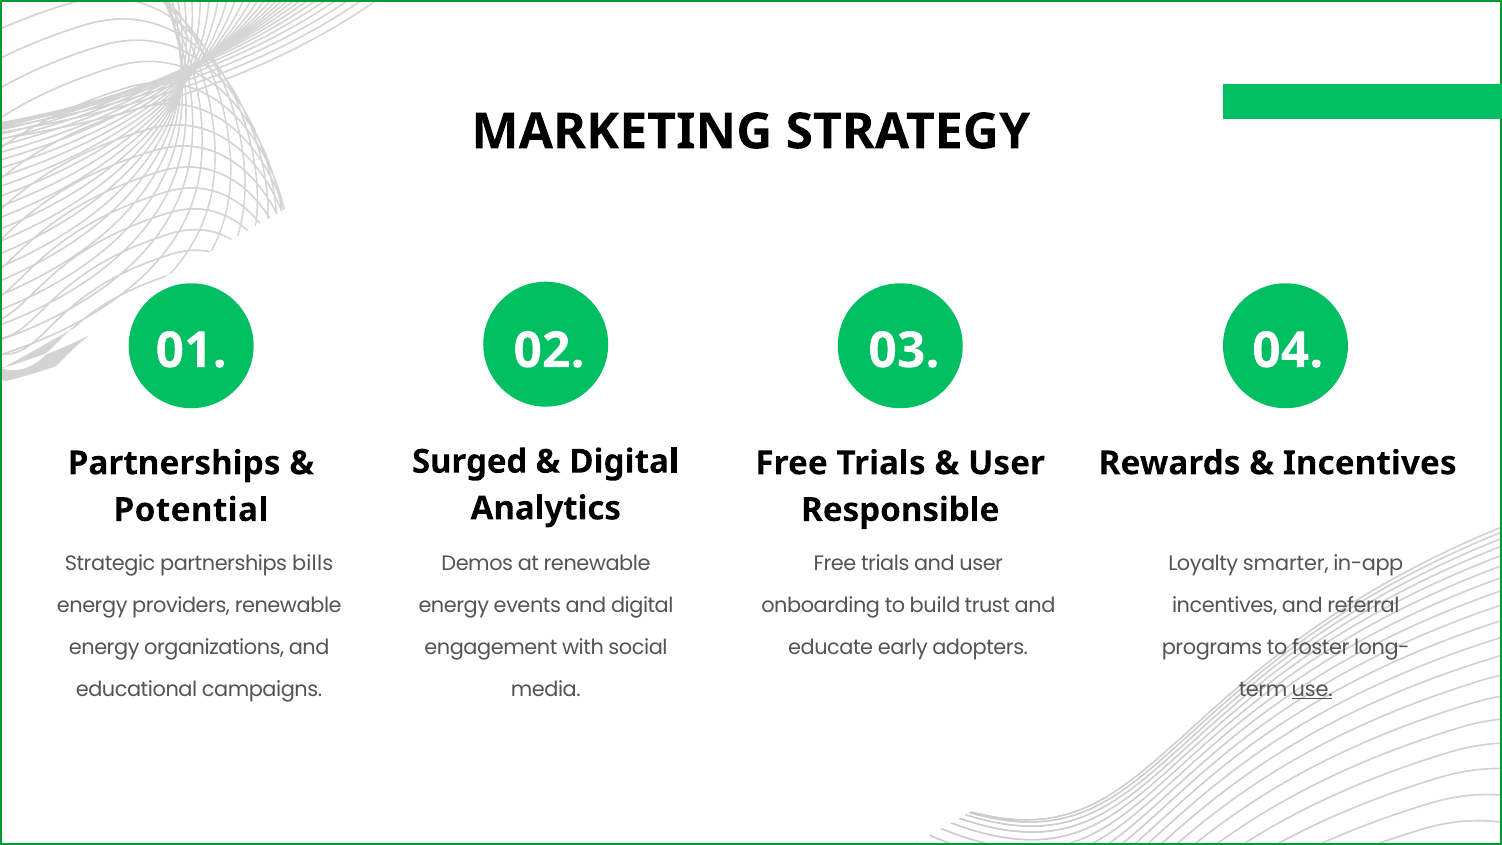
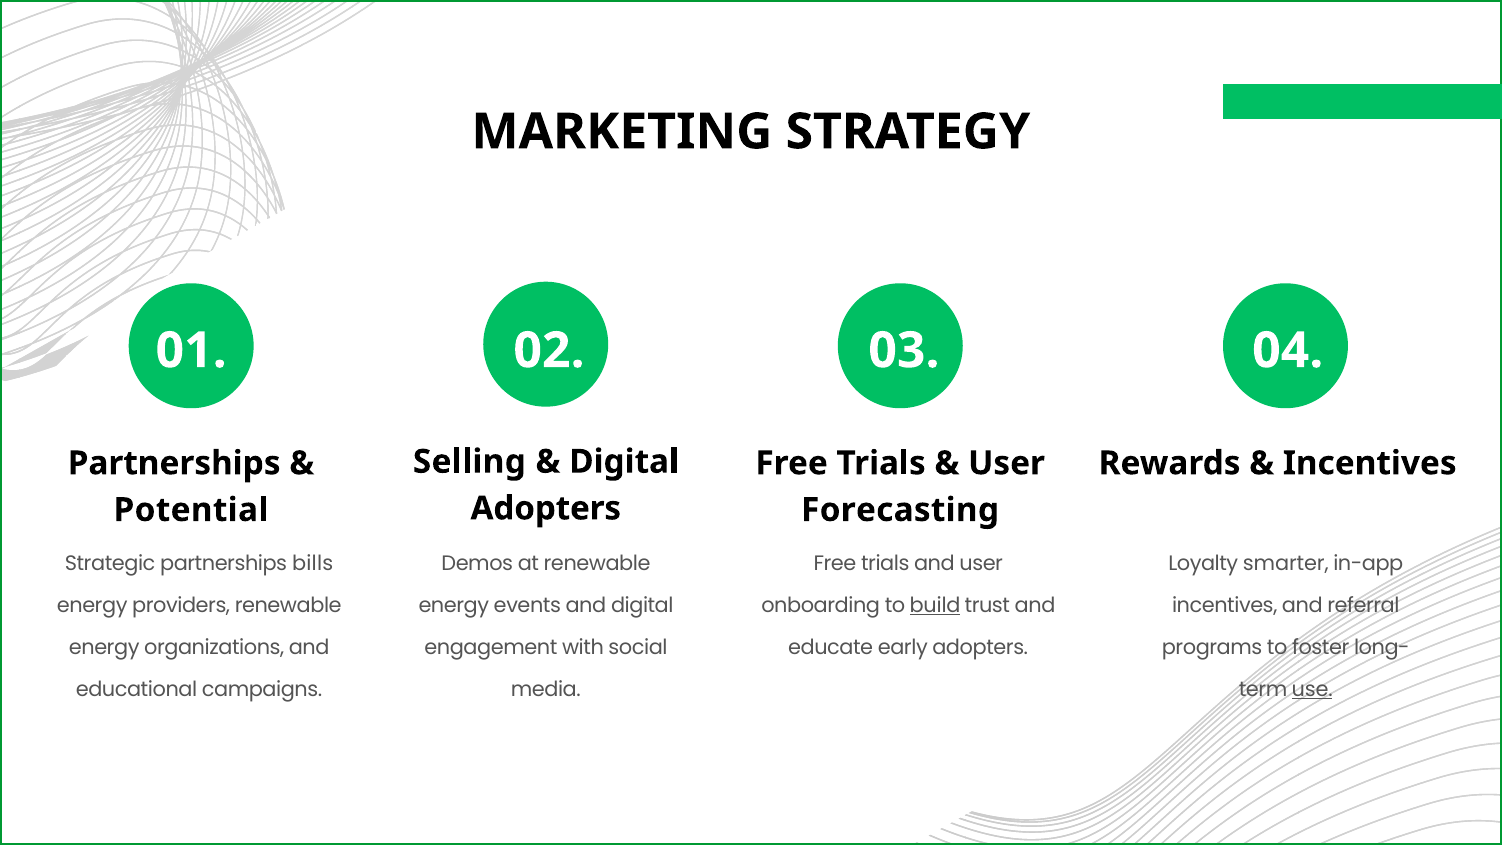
Surged: Surged -> Selling
Analytics at (546, 508): Analytics -> Adopters
Responsible: Responsible -> Forecasting
build underline: none -> present
